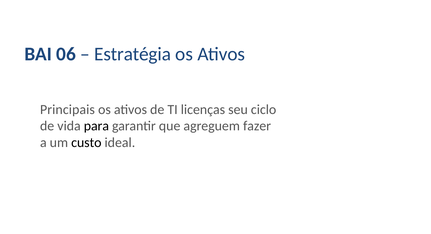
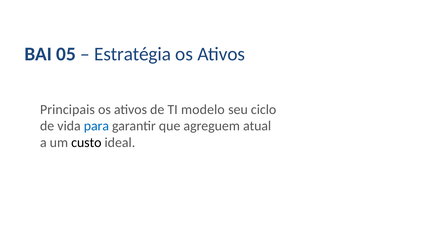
06: 06 -> 05
licenças: licenças -> modelo
para colour: black -> blue
fazer: fazer -> atual
